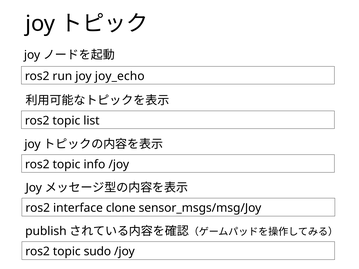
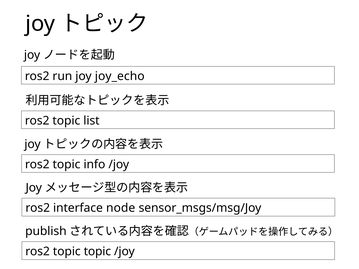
clone: clone -> node
topic sudo: sudo -> topic
